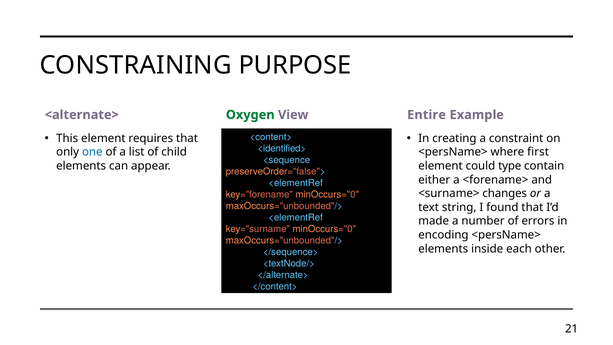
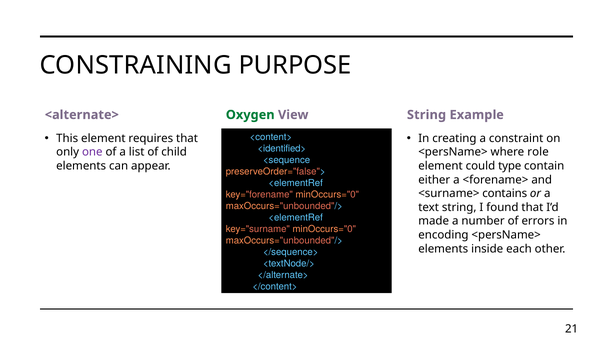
Entire at (426, 115): Entire -> String
one colour: blue -> purple
first: first -> role
changes: changes -> contains
